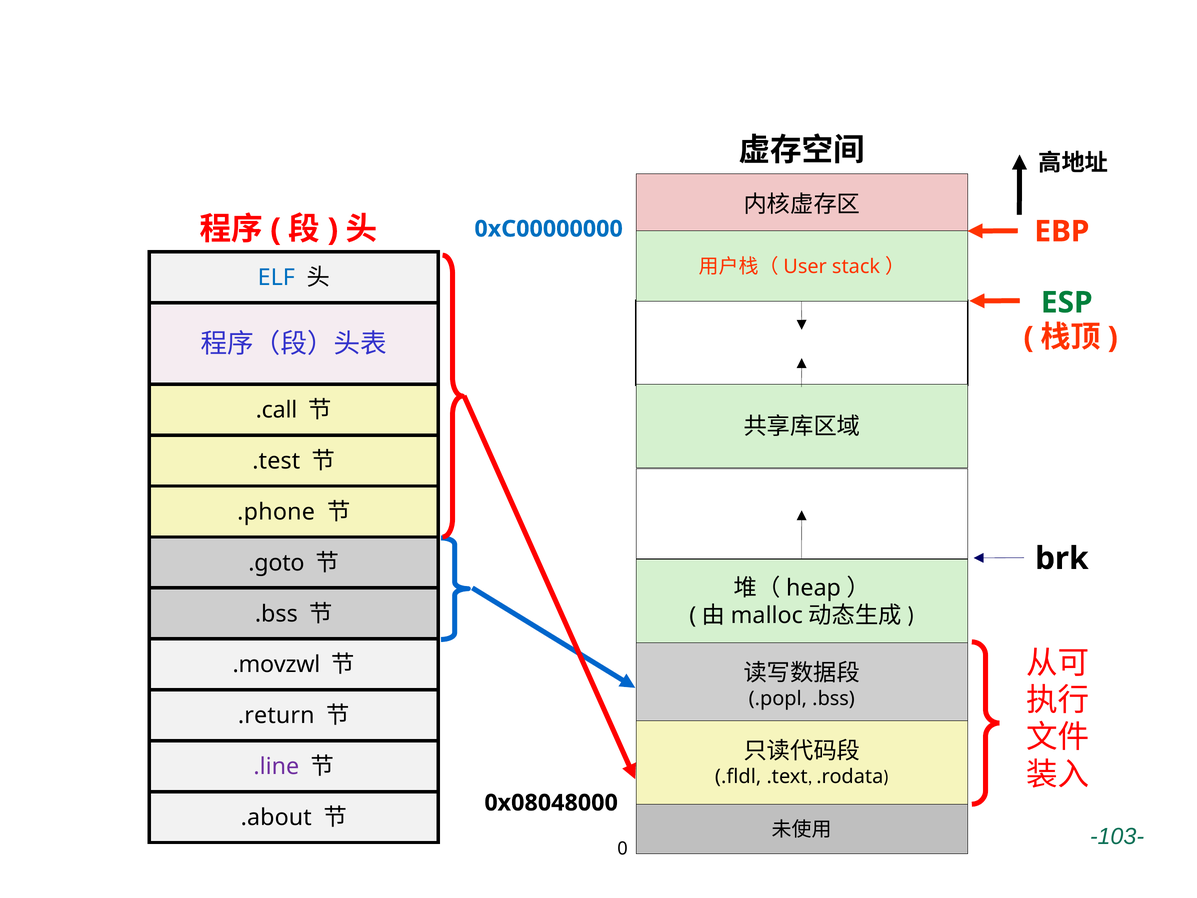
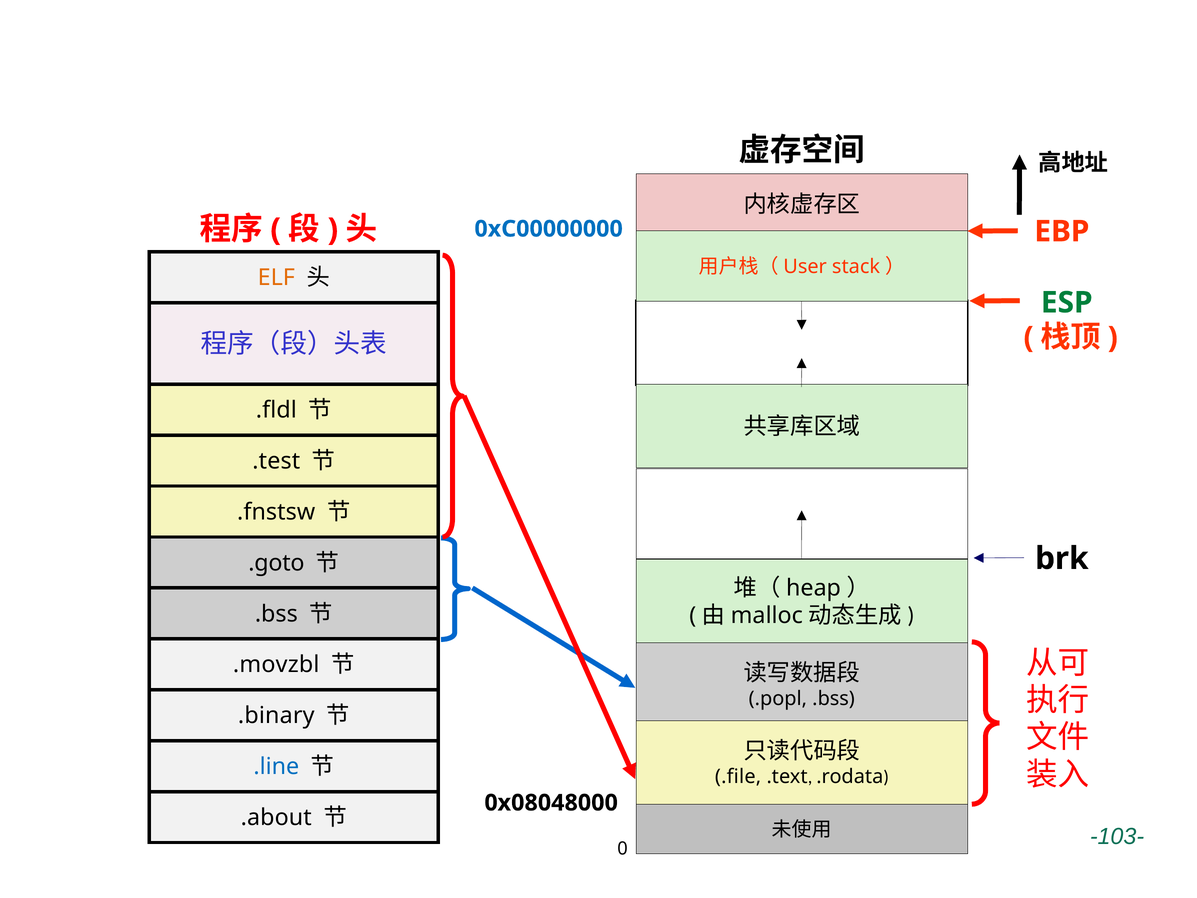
ELF colour: blue -> orange
.call: .call -> .fldl
.phone: .phone -> .fnstsw
.movzwl: .movzwl -> .movzbl
.return: .return -> .binary
.line colour: purple -> blue
.fldl: .fldl -> .file
